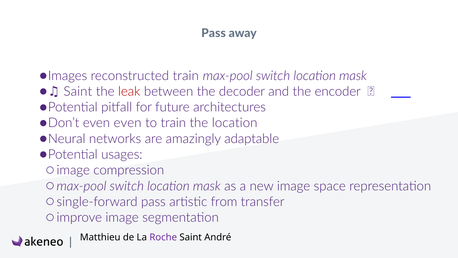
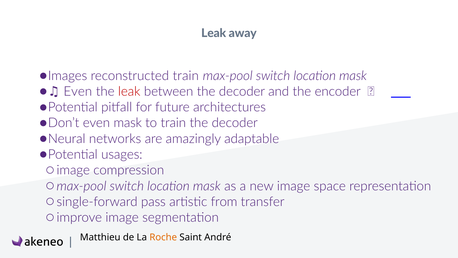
Pass at (214, 33): Pass -> Leak
Saint at (78, 91): Saint -> Even
even even: even -> mask
train the location: location -> decoder
Roche colour: purple -> orange
